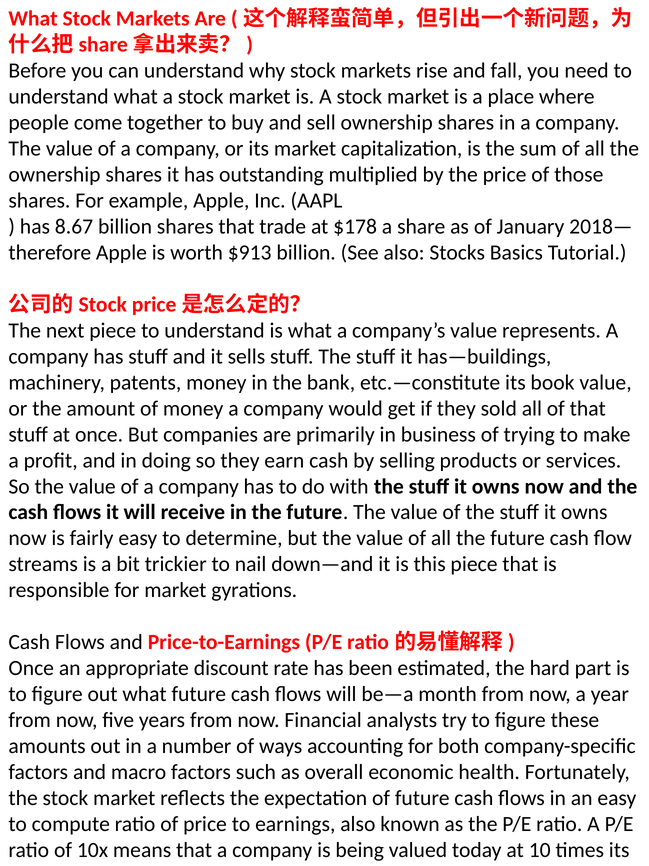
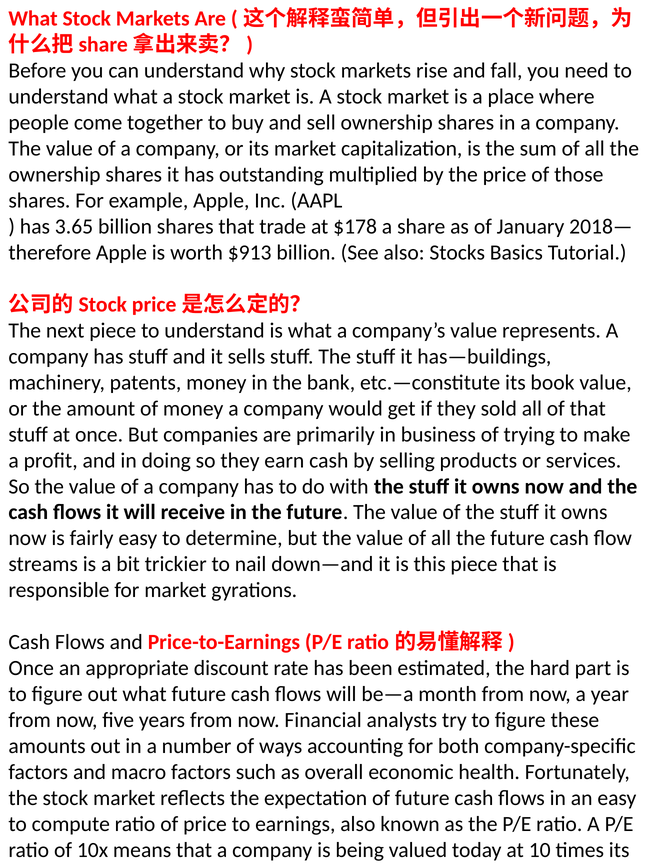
8.67: 8.67 -> 3.65
